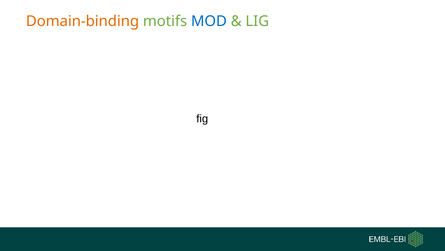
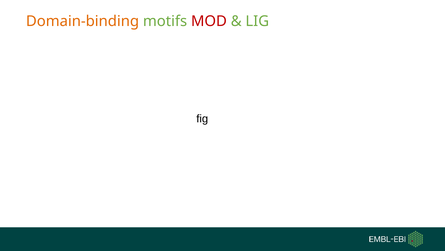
MOD colour: blue -> red
